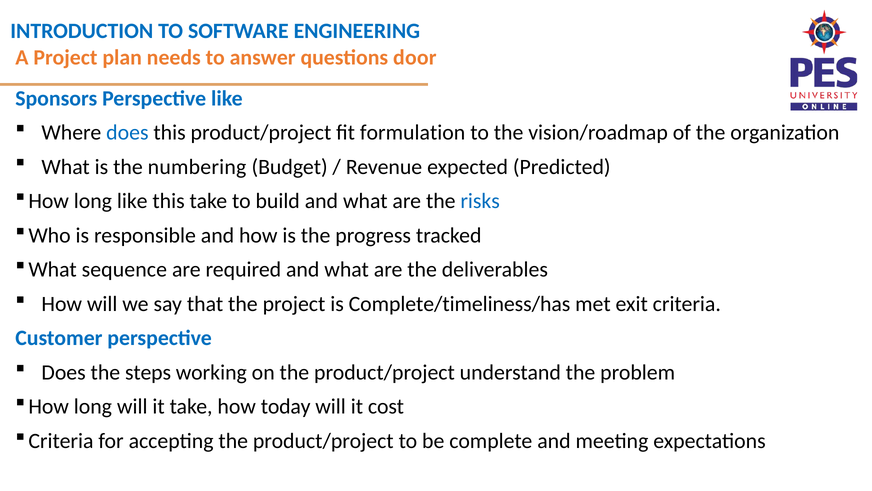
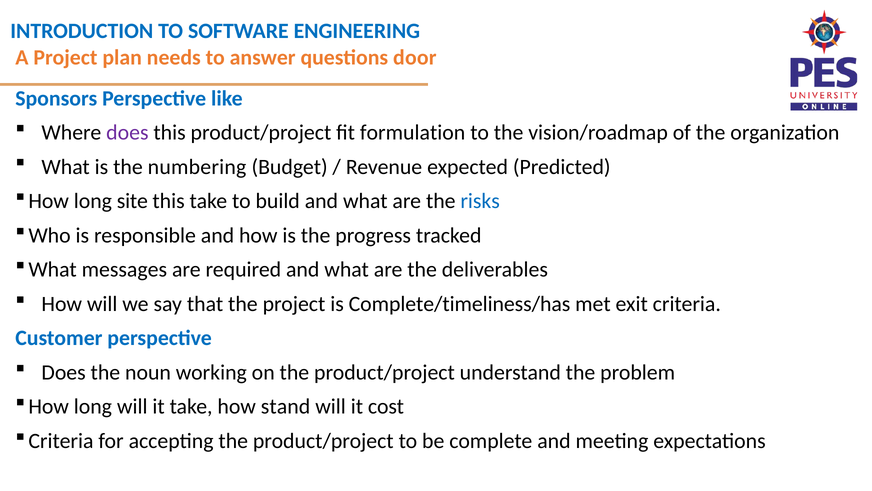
does at (127, 132) colour: blue -> purple
long like: like -> site
sequence: sequence -> messages
steps: steps -> noun
today: today -> stand
